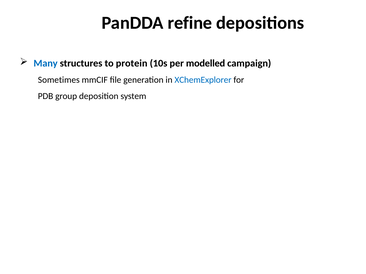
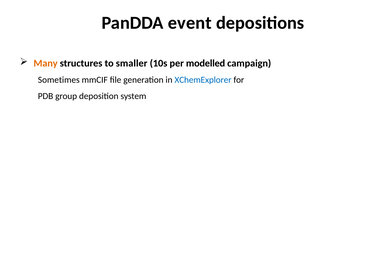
refine: refine -> event
Many colour: blue -> orange
protein: protein -> smaller
